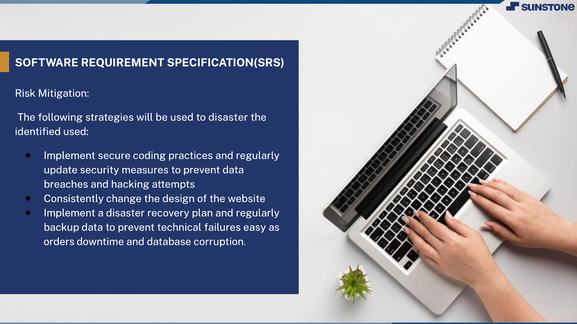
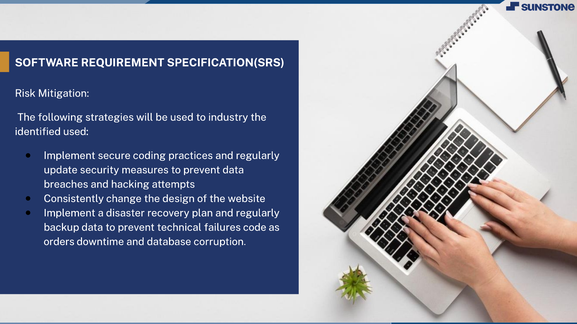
to disaster: disaster -> industry
easy: easy -> code
